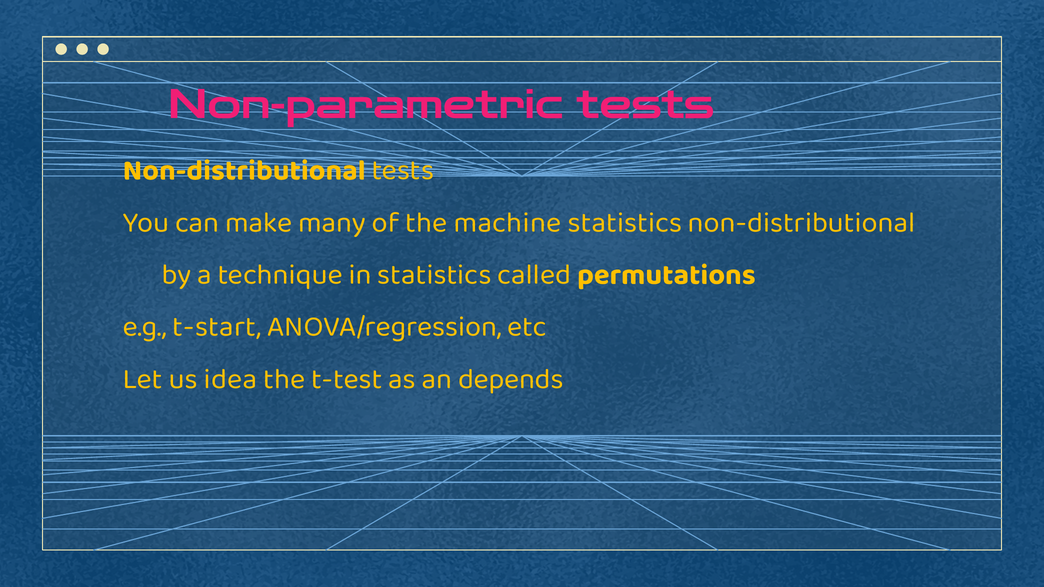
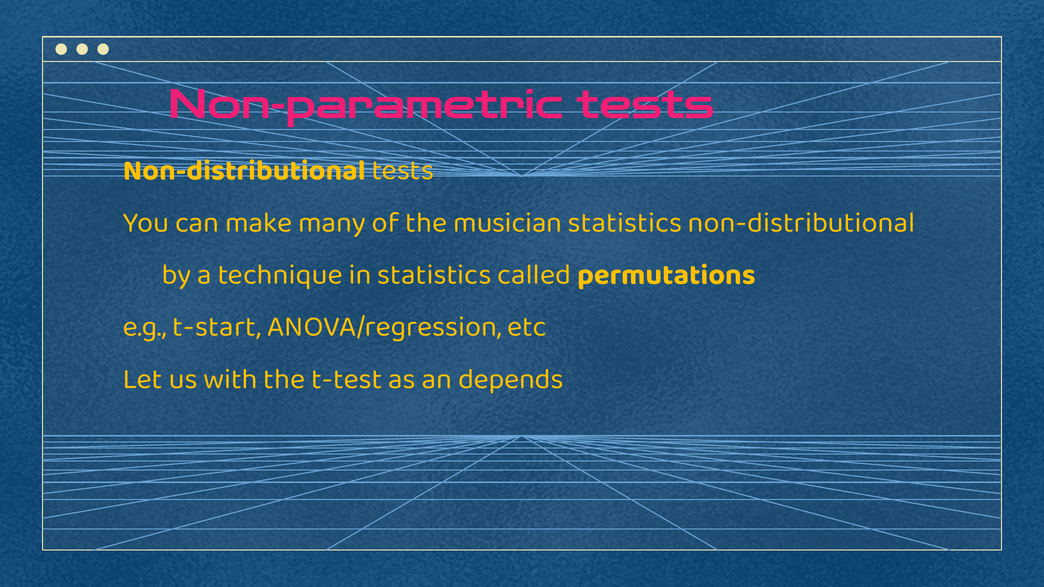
machine: machine -> musician
idea: idea -> with
